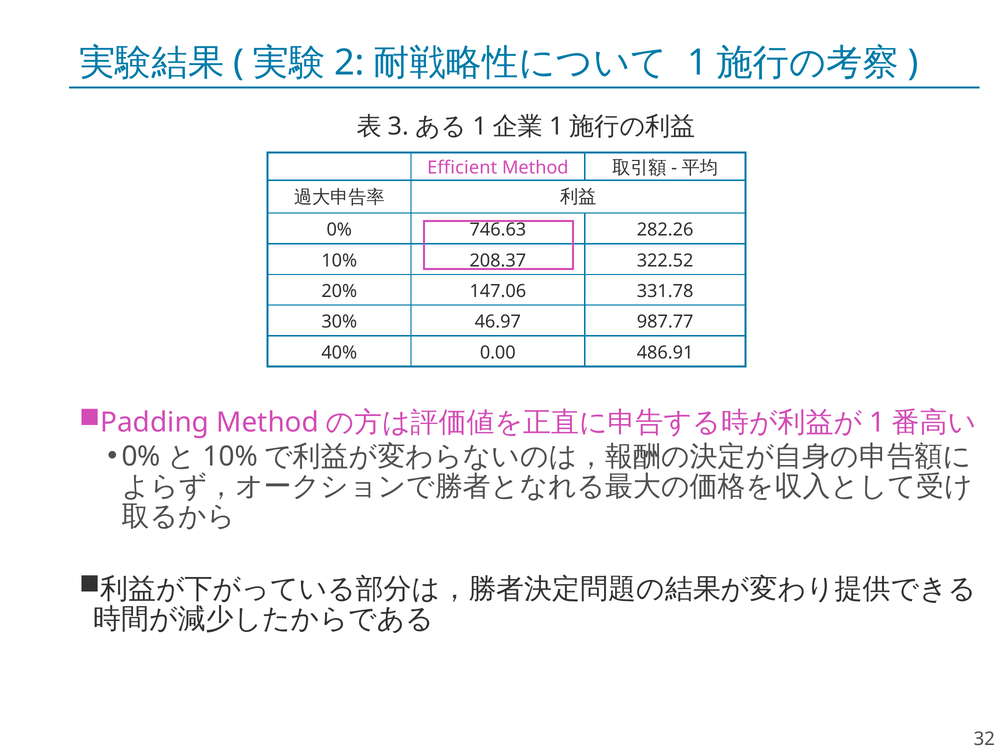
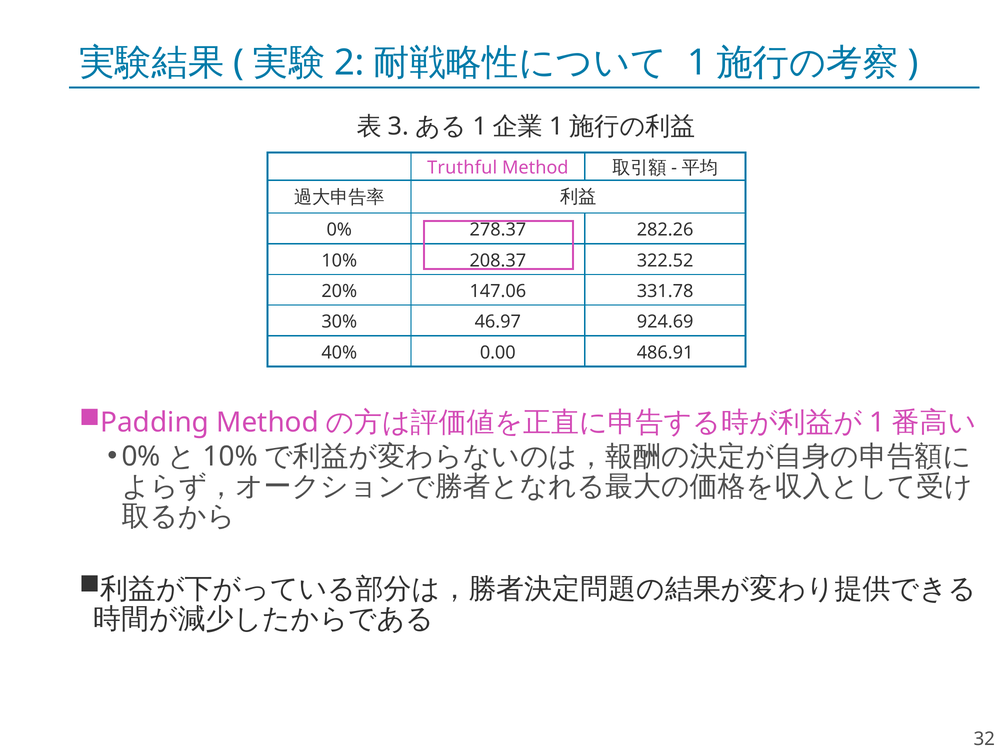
Efficient: Efficient -> Truthful
746.63: 746.63 -> 278.37
987.77: 987.77 -> 924.69
